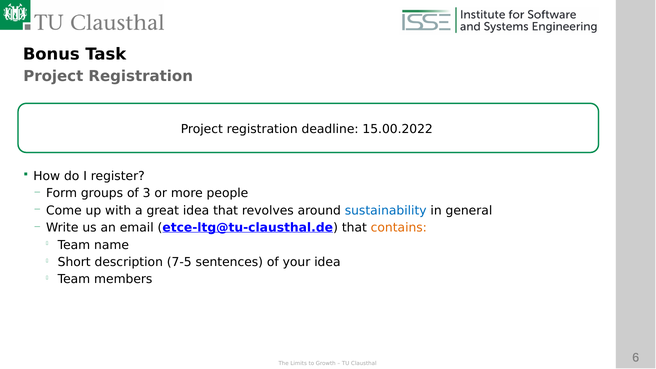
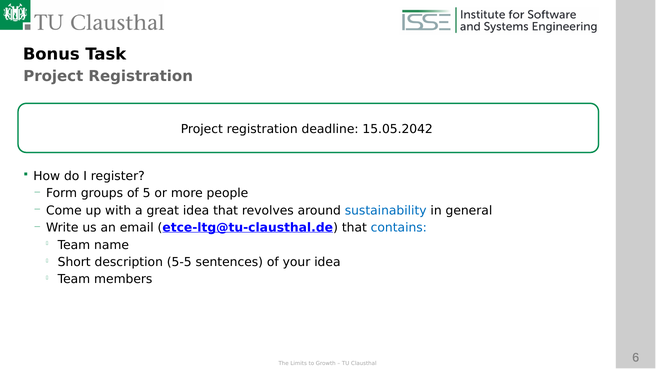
15.00.2022: 15.00.2022 -> 15.05.2042
3: 3 -> 5
contains colour: orange -> blue
7-5: 7-5 -> 5-5
